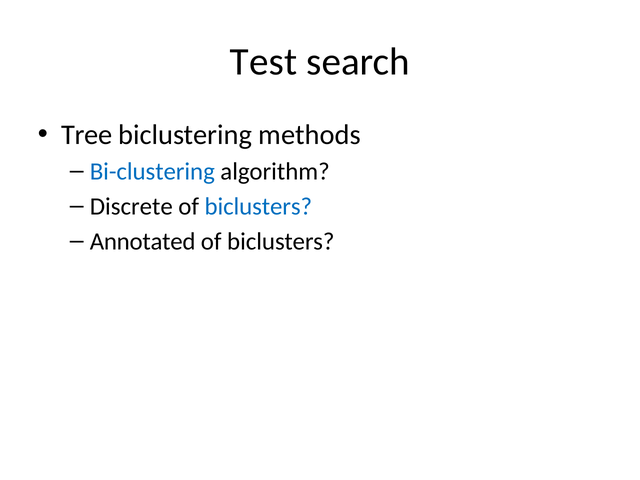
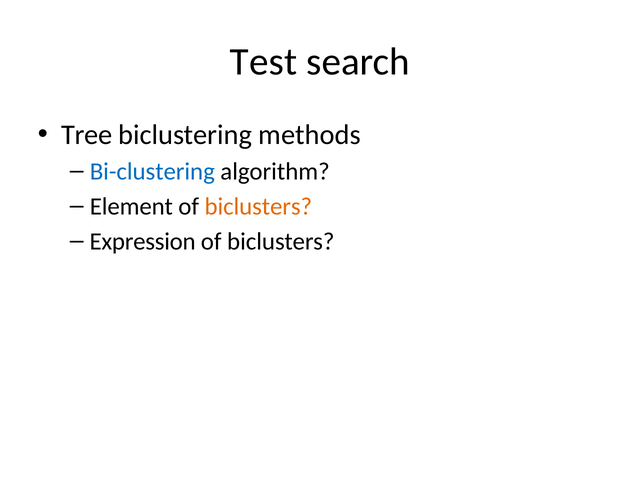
Discrete: Discrete -> Element
biclusters at (258, 207) colour: blue -> orange
Annotated: Annotated -> Expression
